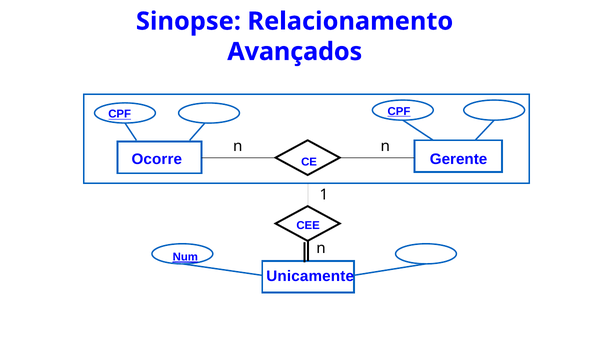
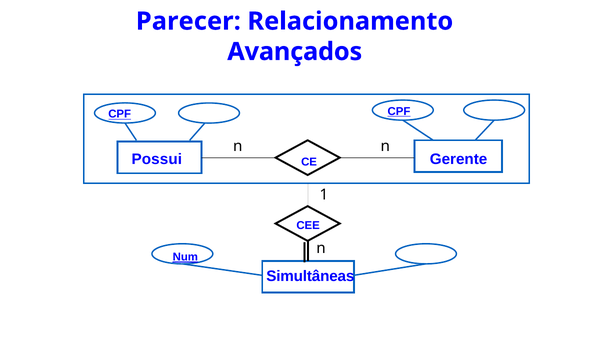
Sinopse: Sinopse -> Parecer
Ocorre: Ocorre -> Possui
Unicamente: Unicamente -> Simultâneas
